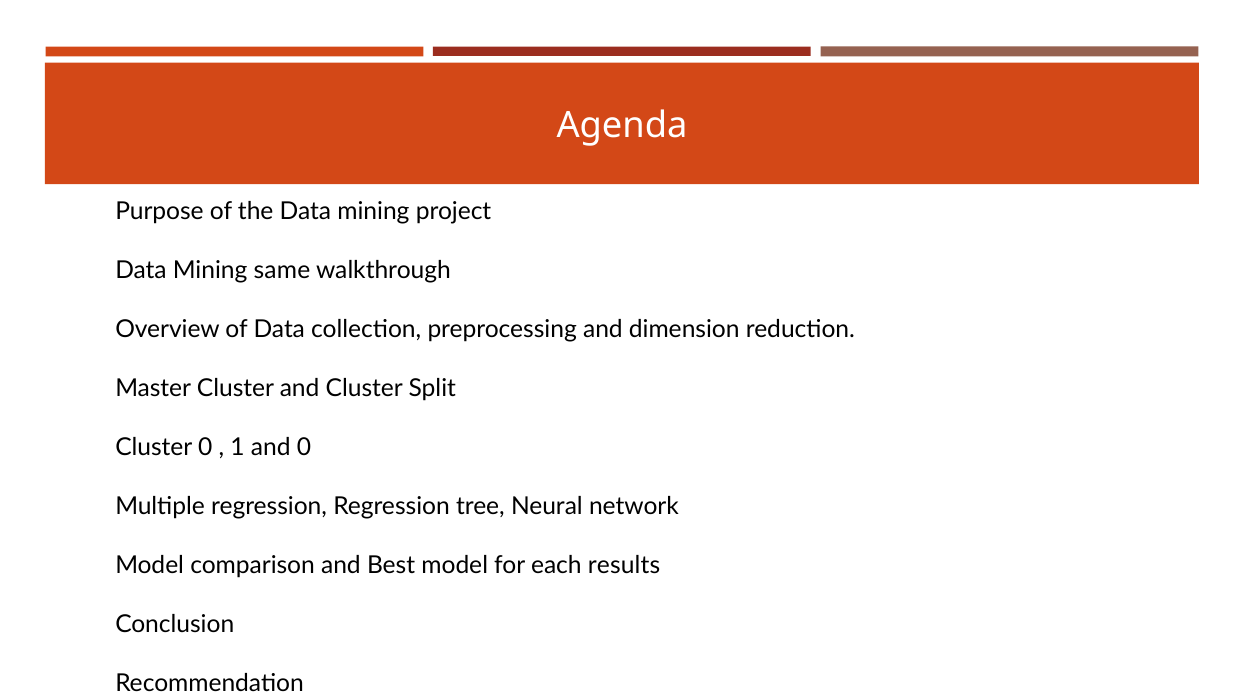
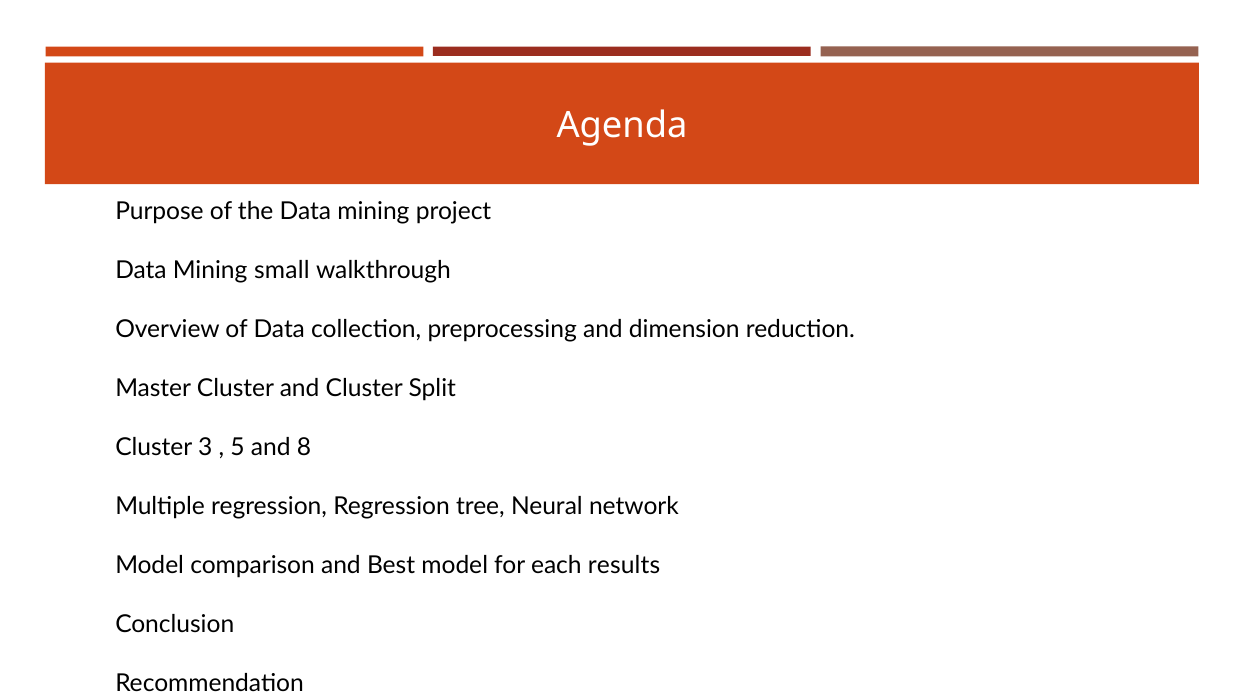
same: same -> small
0 at (205, 447): 0 -> 3
1: 1 -> 5
and 0: 0 -> 8
